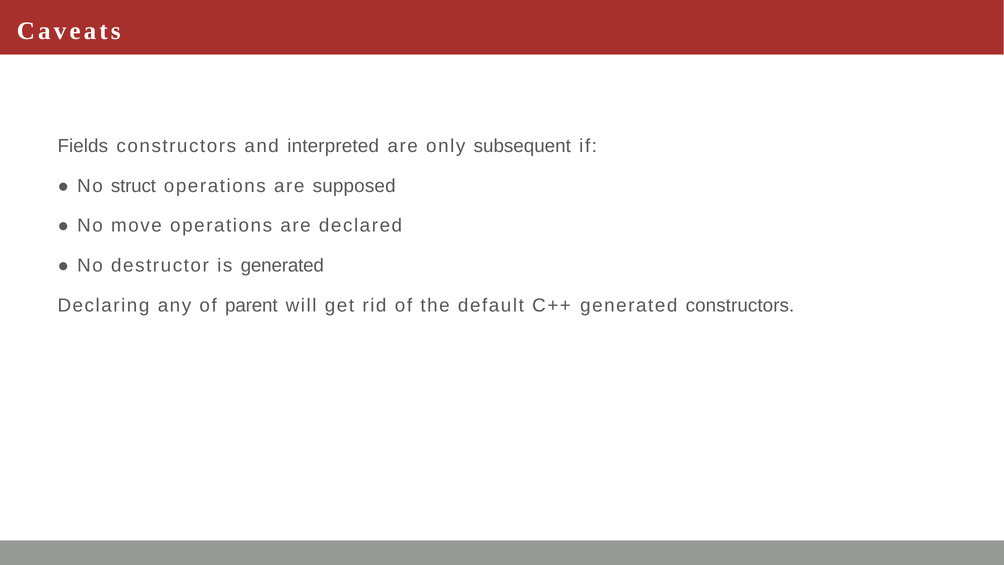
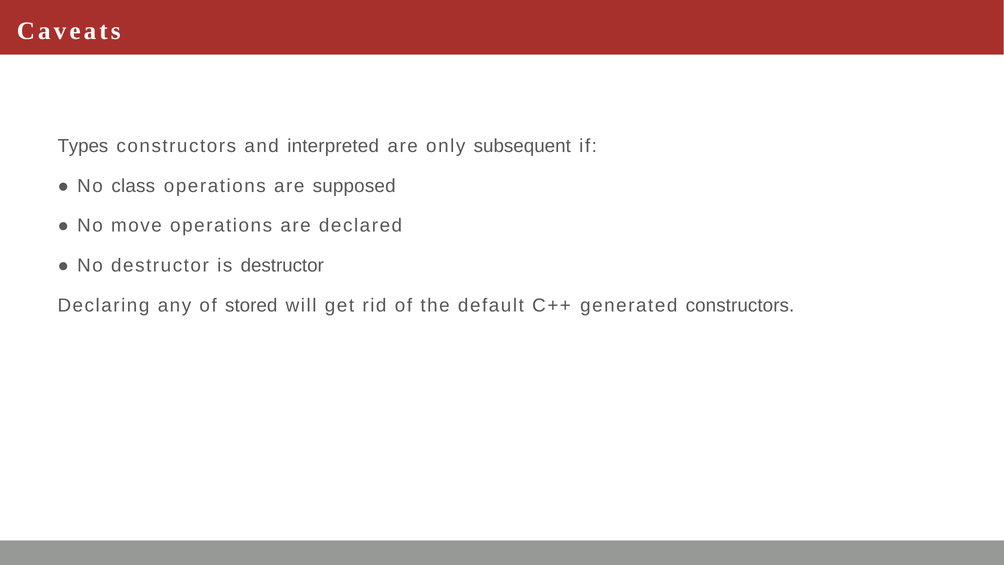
Fields: Fields -> Types
struct: struct -> class
is generated: generated -> destructor
parent: parent -> stored
